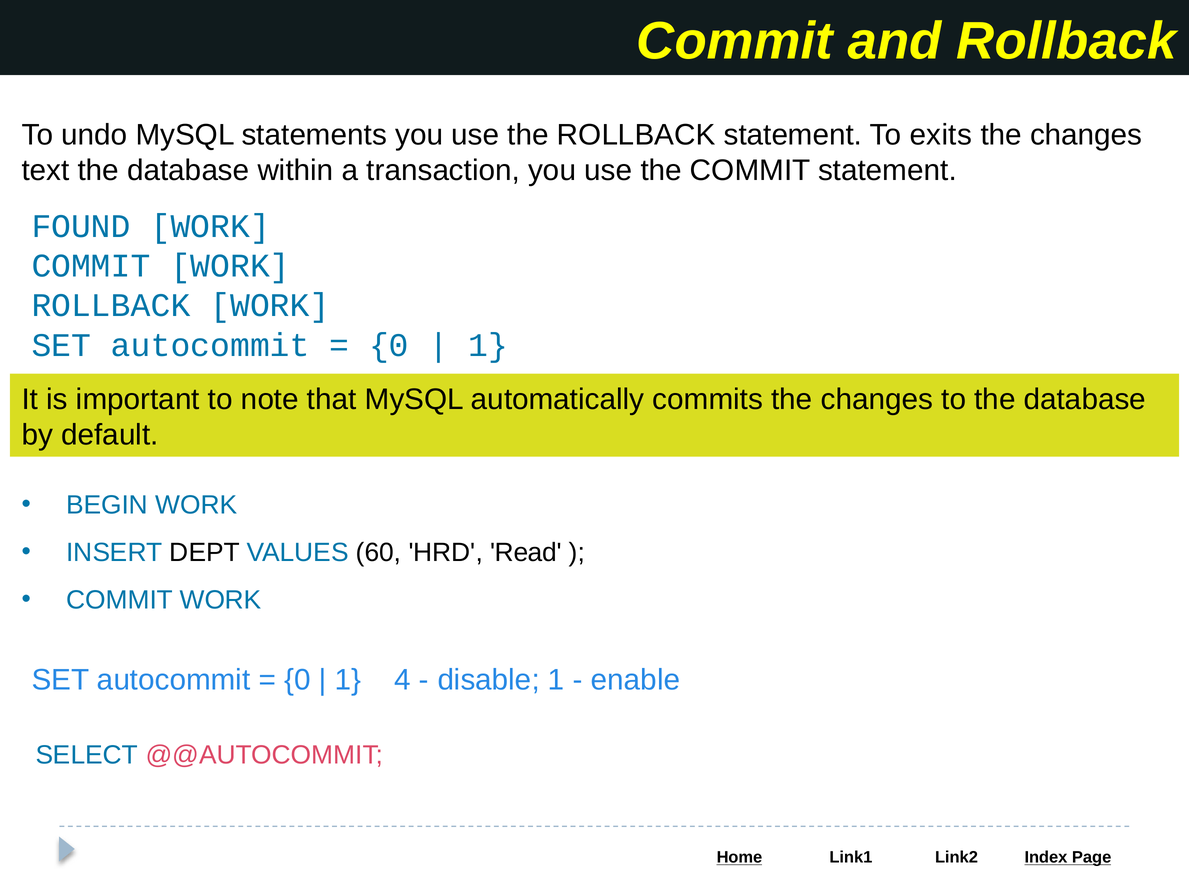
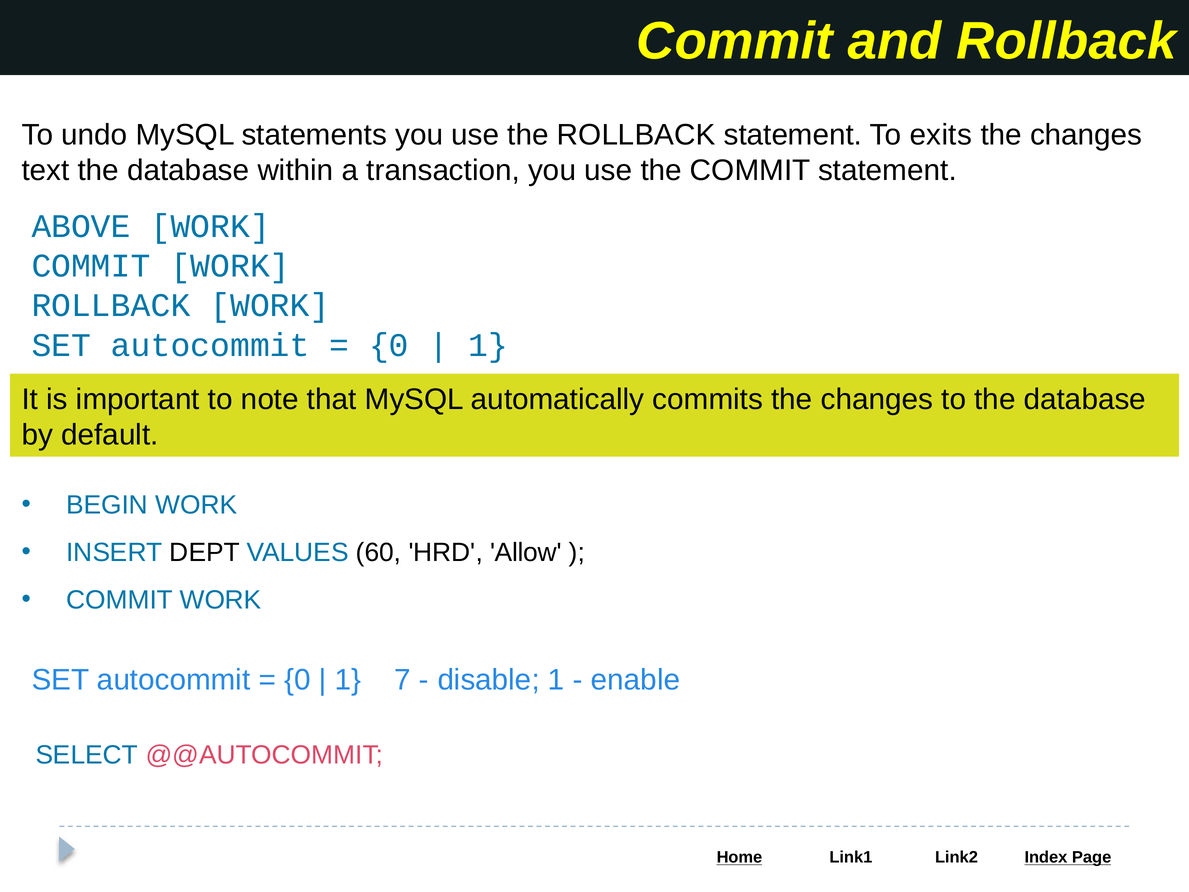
FOUND: FOUND -> ABOVE
Read: Read -> Allow
4: 4 -> 7
